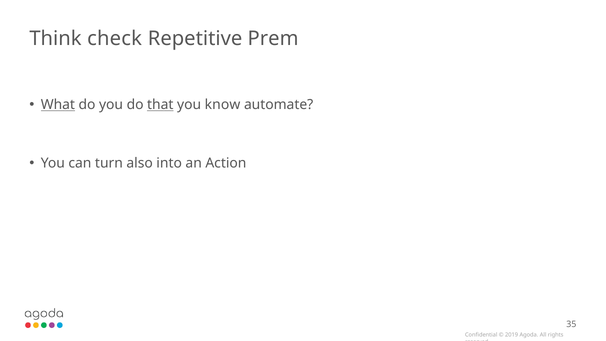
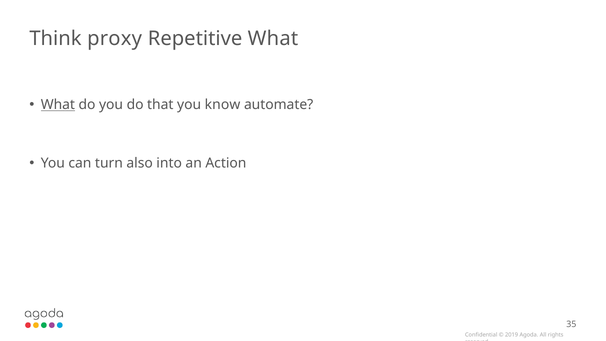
check: check -> proxy
Repetitive Prem: Prem -> What
that underline: present -> none
